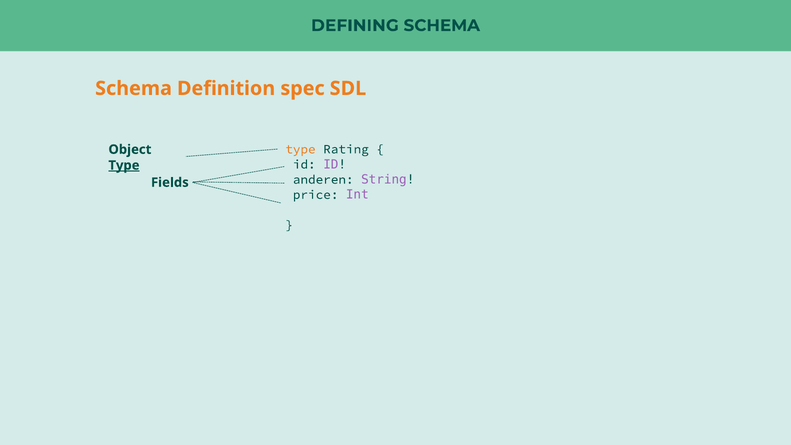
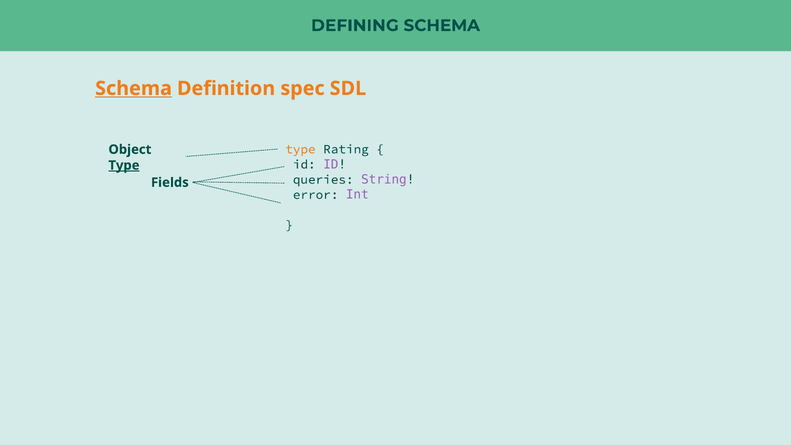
Schema at (134, 88) underline: none -> present
anderen: anderen -> queries
price: price -> error
